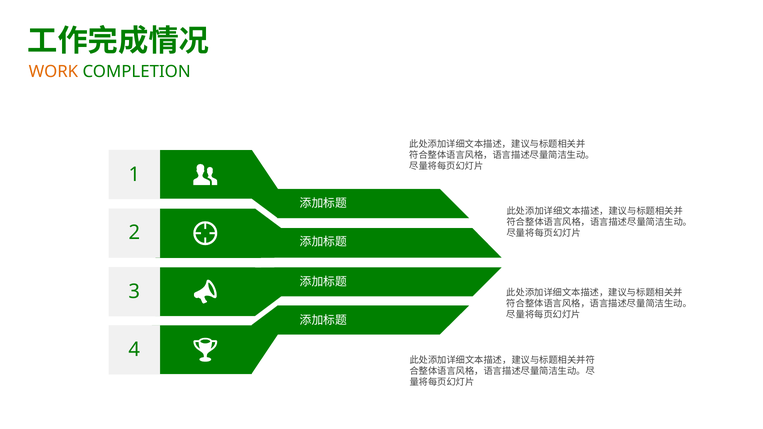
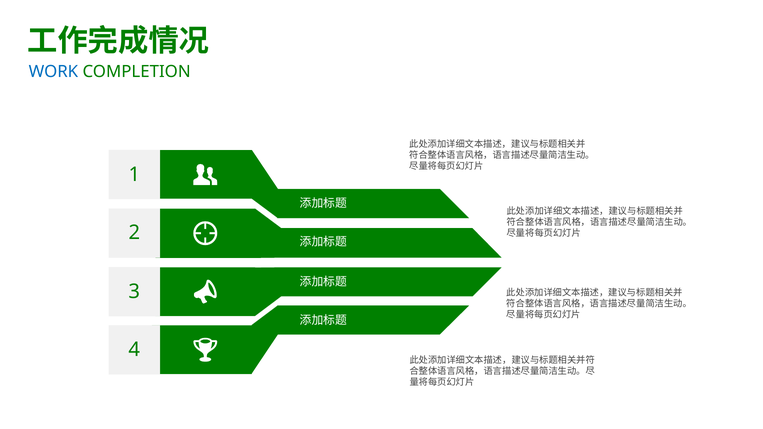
WORK colour: orange -> blue
